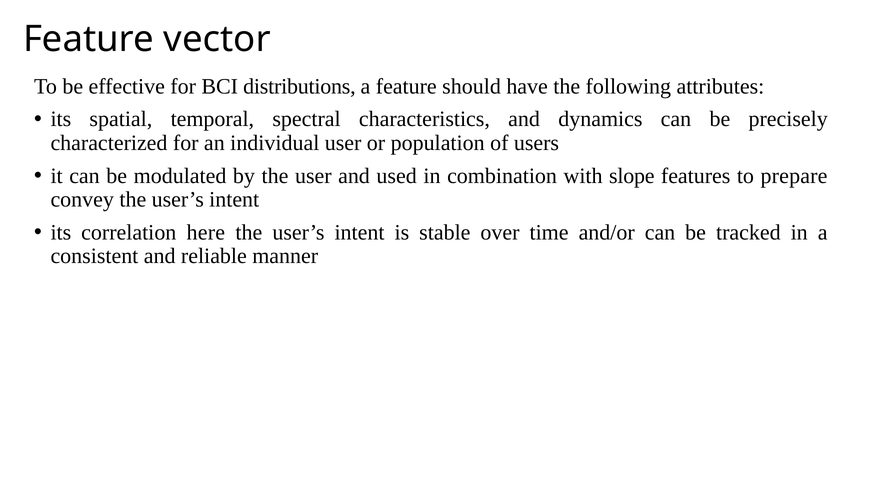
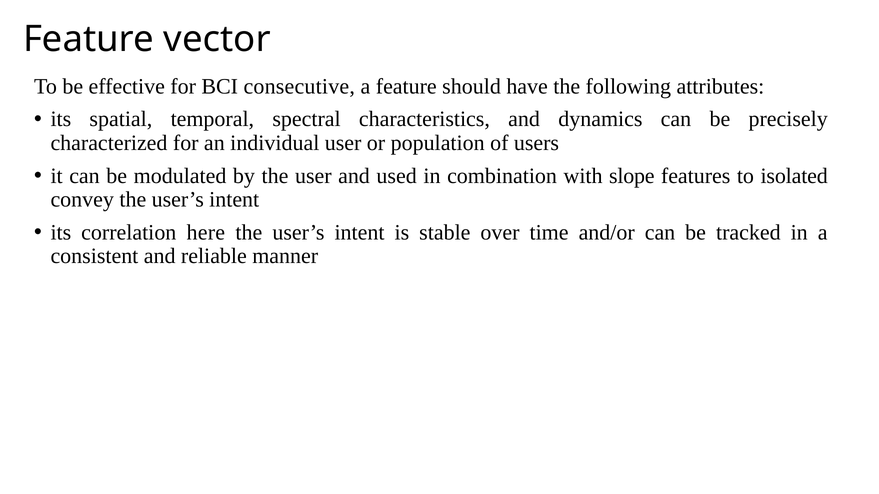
distributions: distributions -> consecutive
prepare: prepare -> isolated
